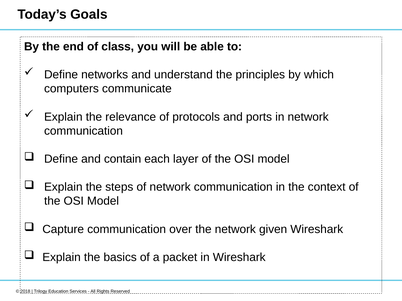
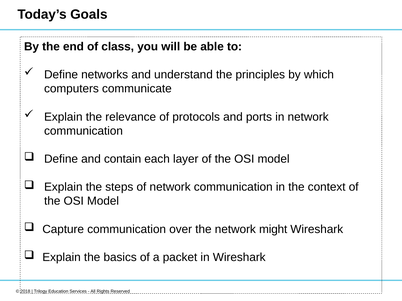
given: given -> might
